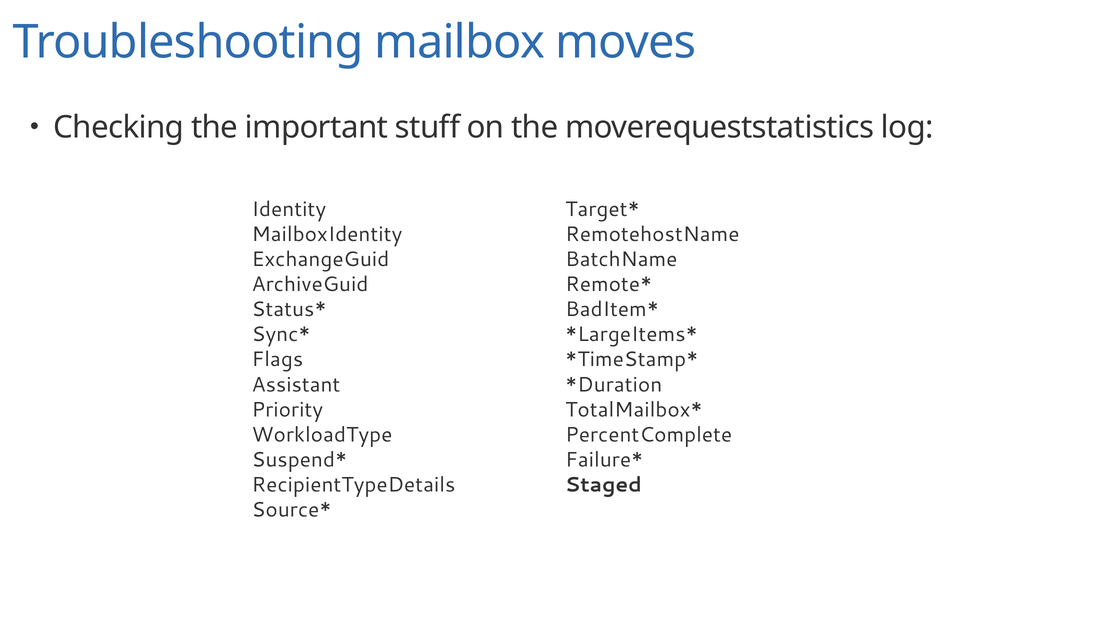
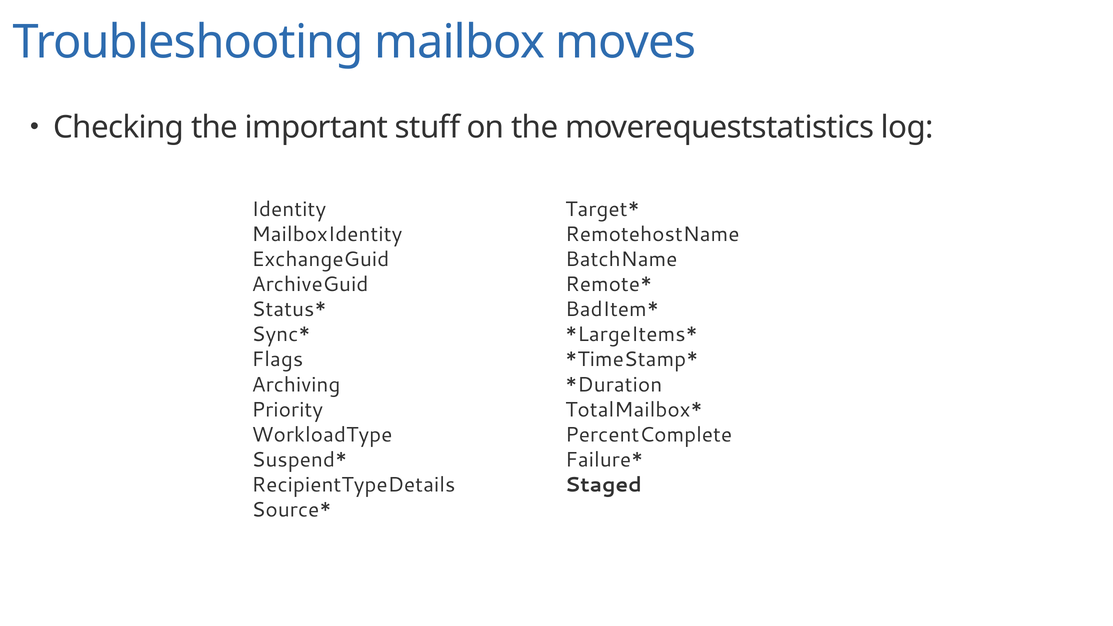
Assistant: Assistant -> Archiving
